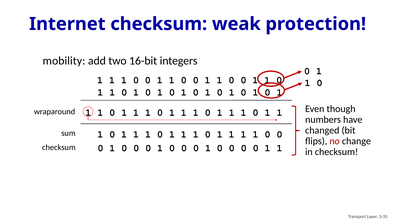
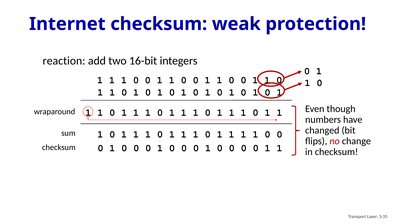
mobility: mobility -> reaction
